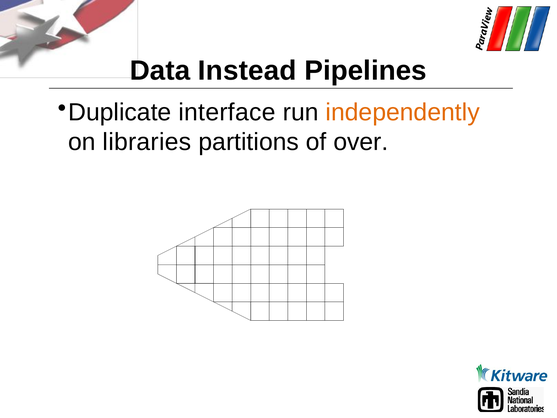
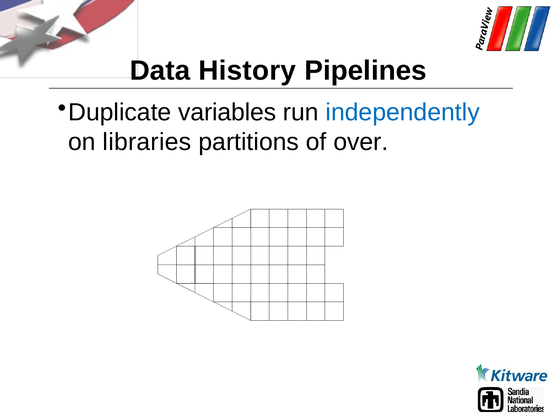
Instead: Instead -> History
interface: interface -> variables
independently colour: orange -> blue
